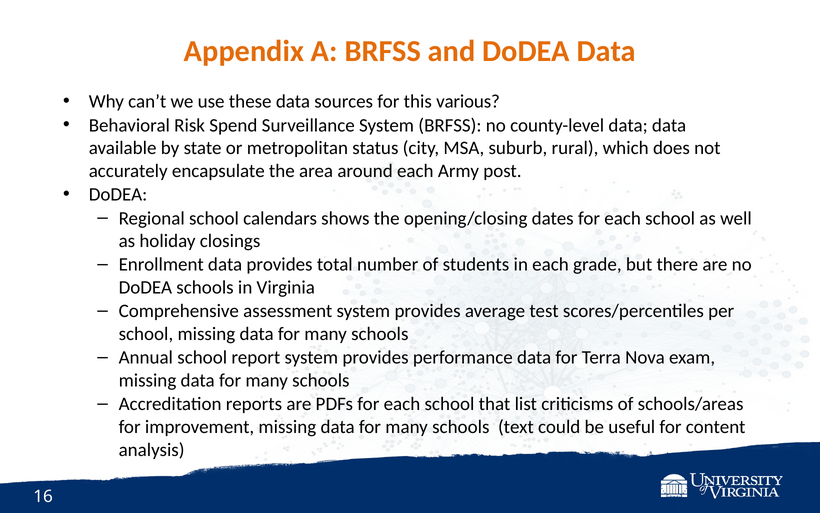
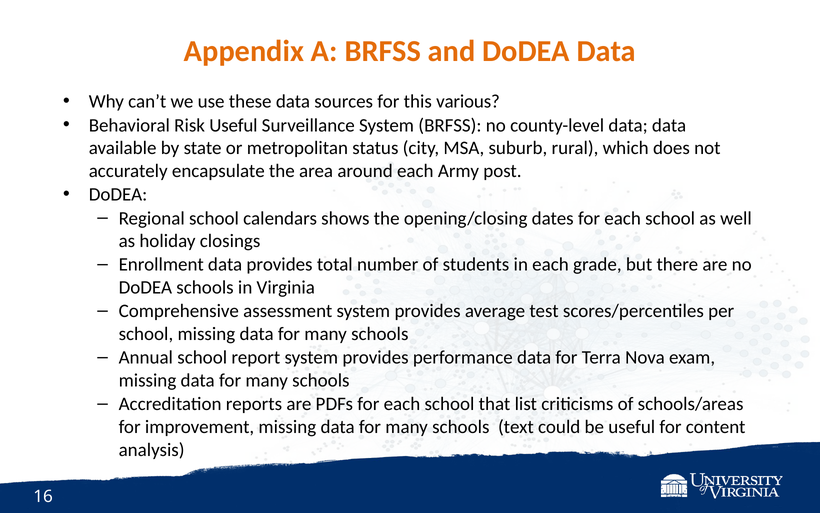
Risk Spend: Spend -> Useful
